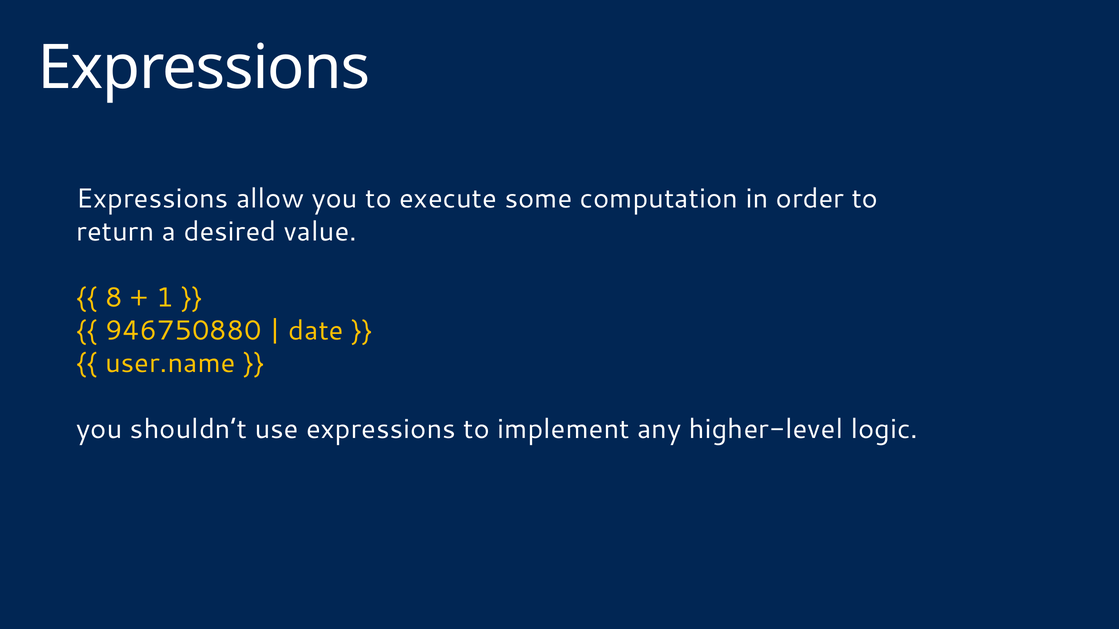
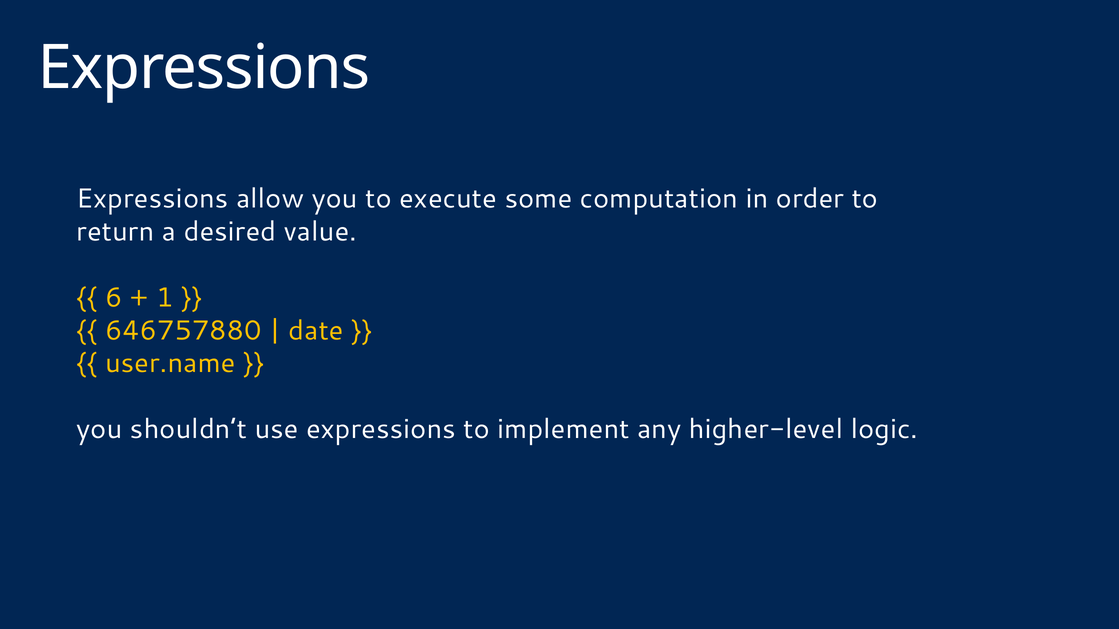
8: 8 -> 6
946750880: 946750880 -> 646757880
